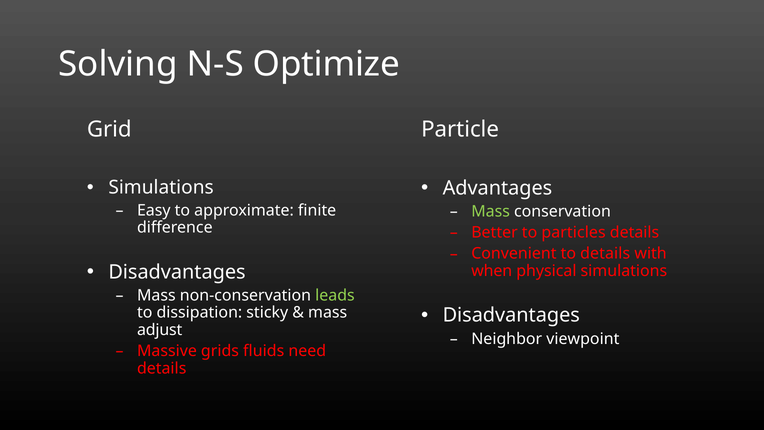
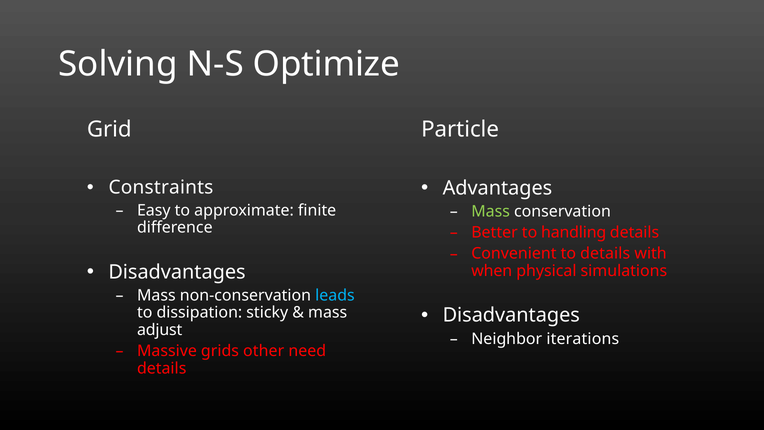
Simulations at (161, 187): Simulations -> Constraints
particles: particles -> handling
leads colour: light green -> light blue
viewpoint: viewpoint -> iterations
fluids: fluids -> other
